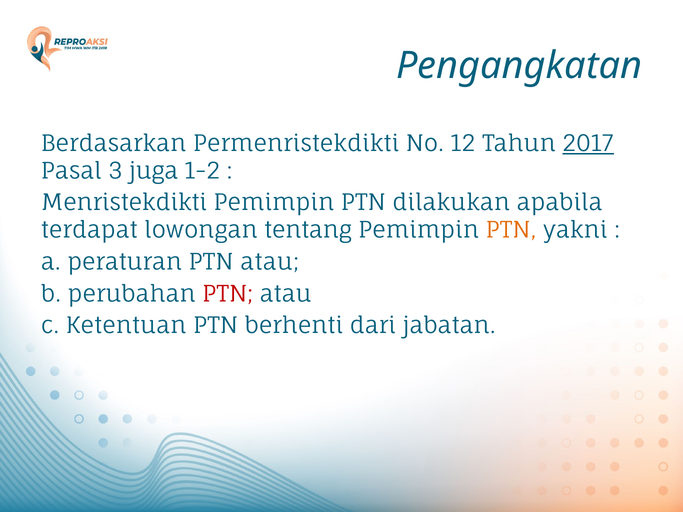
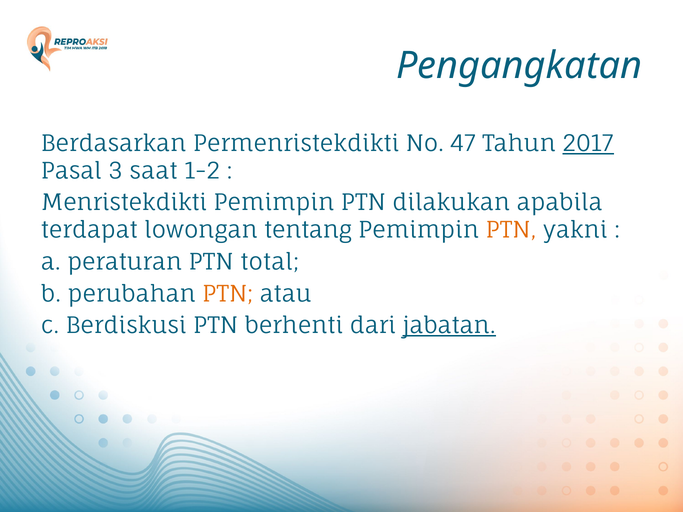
12: 12 -> 47
juga: juga -> saat
atau at (270, 262): atau -> total
PTN at (228, 294) colour: red -> orange
Ketentuan: Ketentuan -> Berdiskusi
jabatan underline: none -> present
